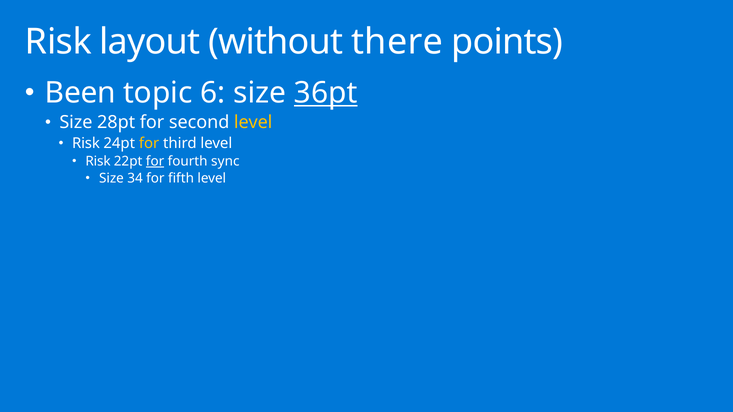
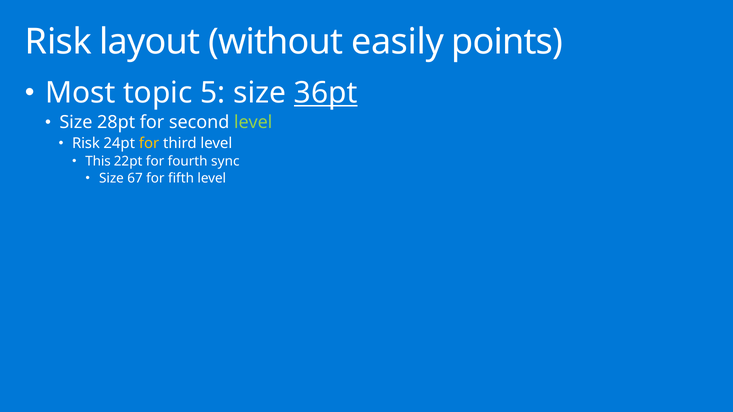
there: there -> easily
Been: Been -> Most
6: 6 -> 5
level at (253, 123) colour: yellow -> light green
Risk at (98, 161): Risk -> This
for at (155, 161) underline: present -> none
34: 34 -> 67
